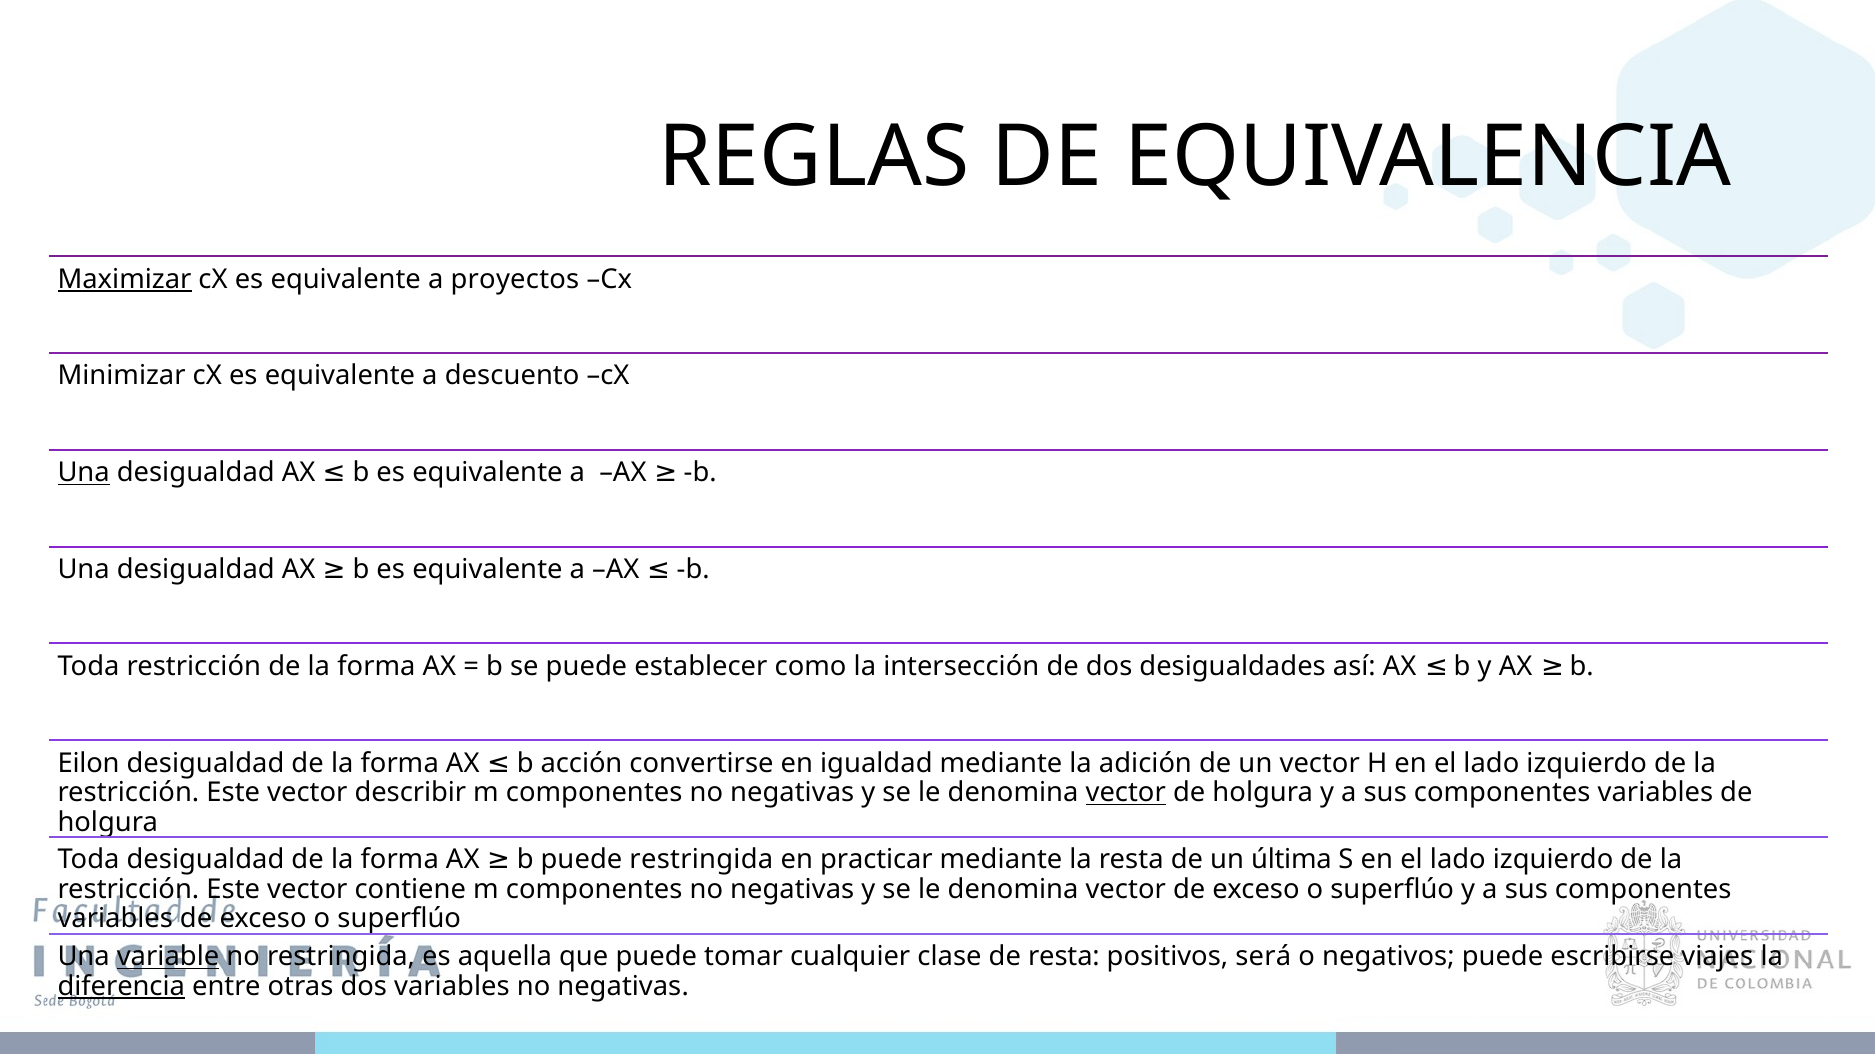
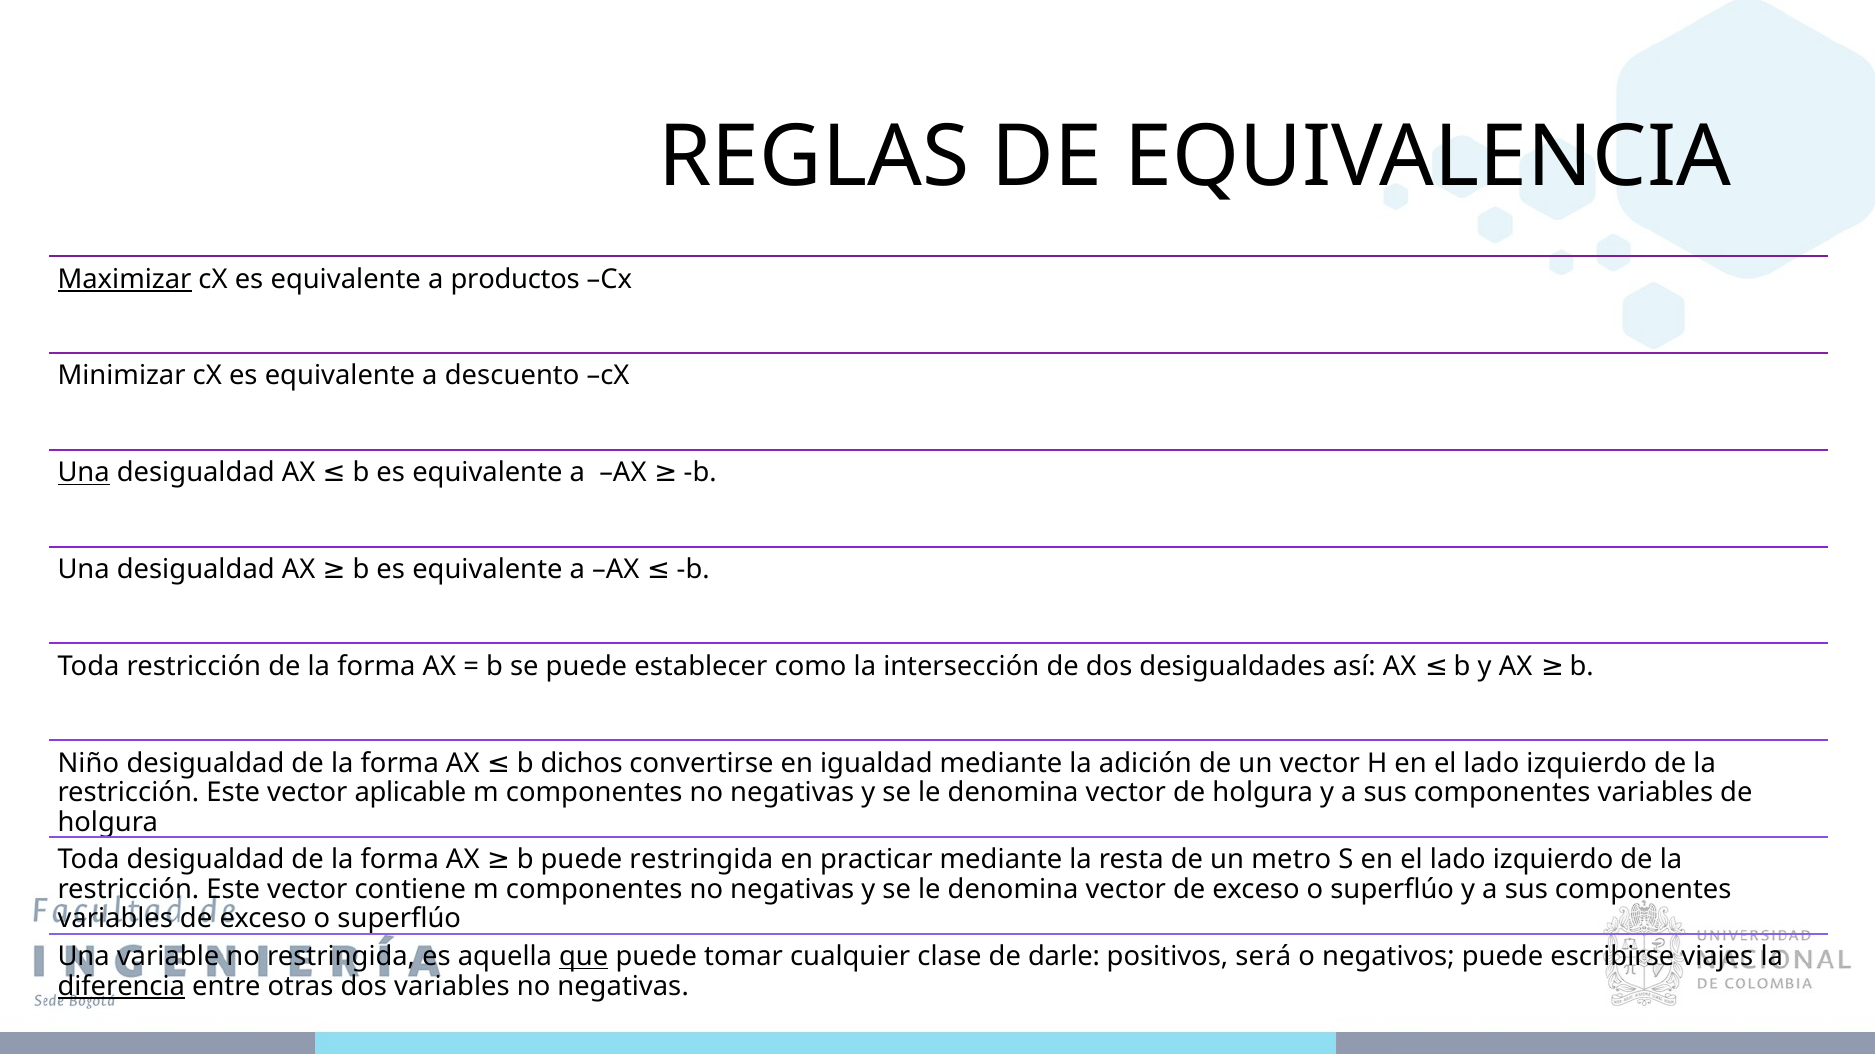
proyectos: proyectos -> productos
Eilon: Eilon -> Niño
acción: acción -> dichos
describir: describir -> aplicable
vector at (1126, 793) underline: present -> none
última: última -> metro
variable underline: present -> none
que underline: none -> present
de resta: resta -> darle
